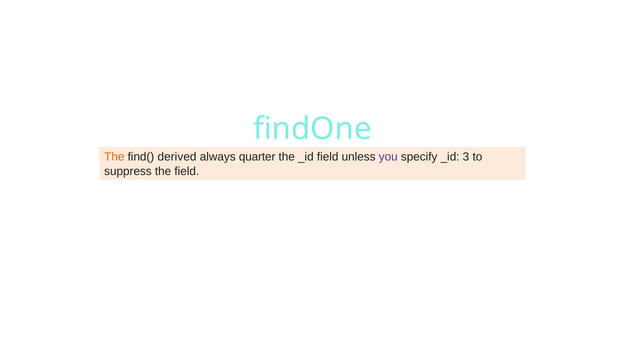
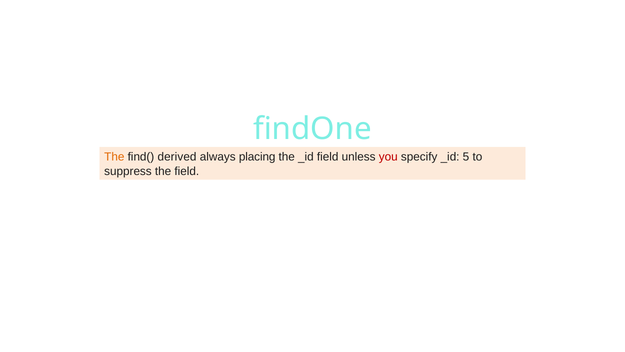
quarter: quarter -> placing
you colour: purple -> red
3: 3 -> 5
